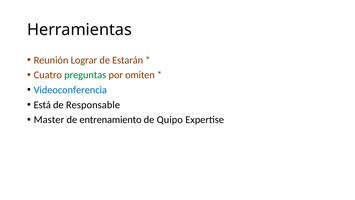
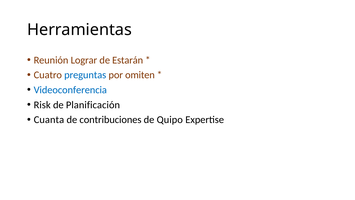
preguntas colour: green -> blue
Está: Está -> Risk
Responsable: Responsable -> Planificación
Master: Master -> Cuanta
entrenamiento: entrenamiento -> contribuciones
